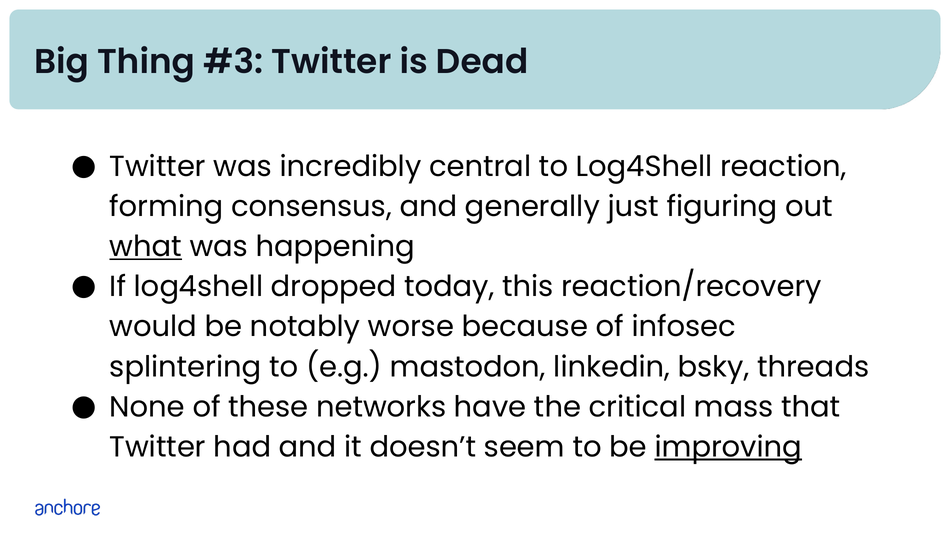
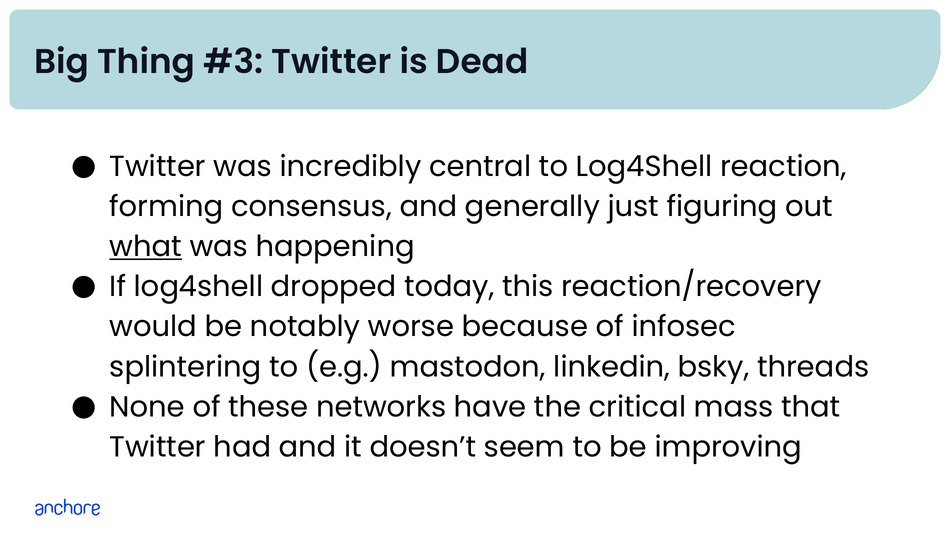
improving underline: present -> none
